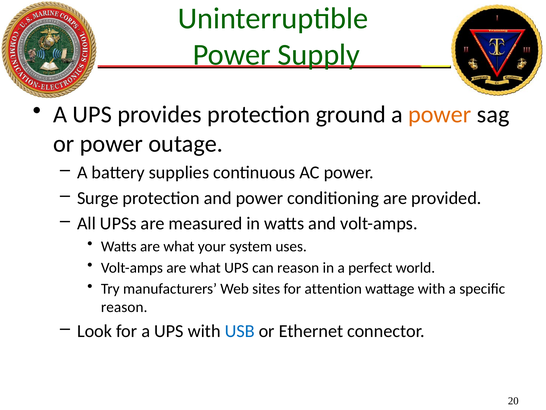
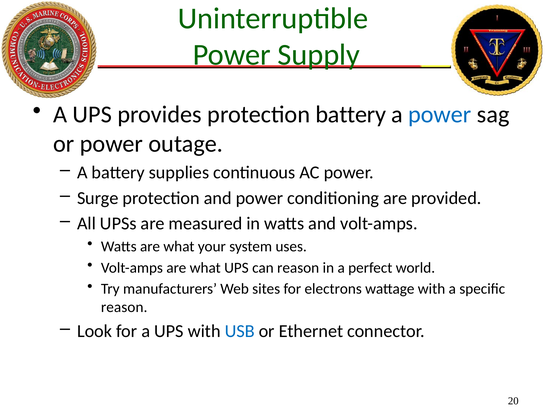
protection ground: ground -> battery
power at (440, 114) colour: orange -> blue
attention: attention -> electrons
